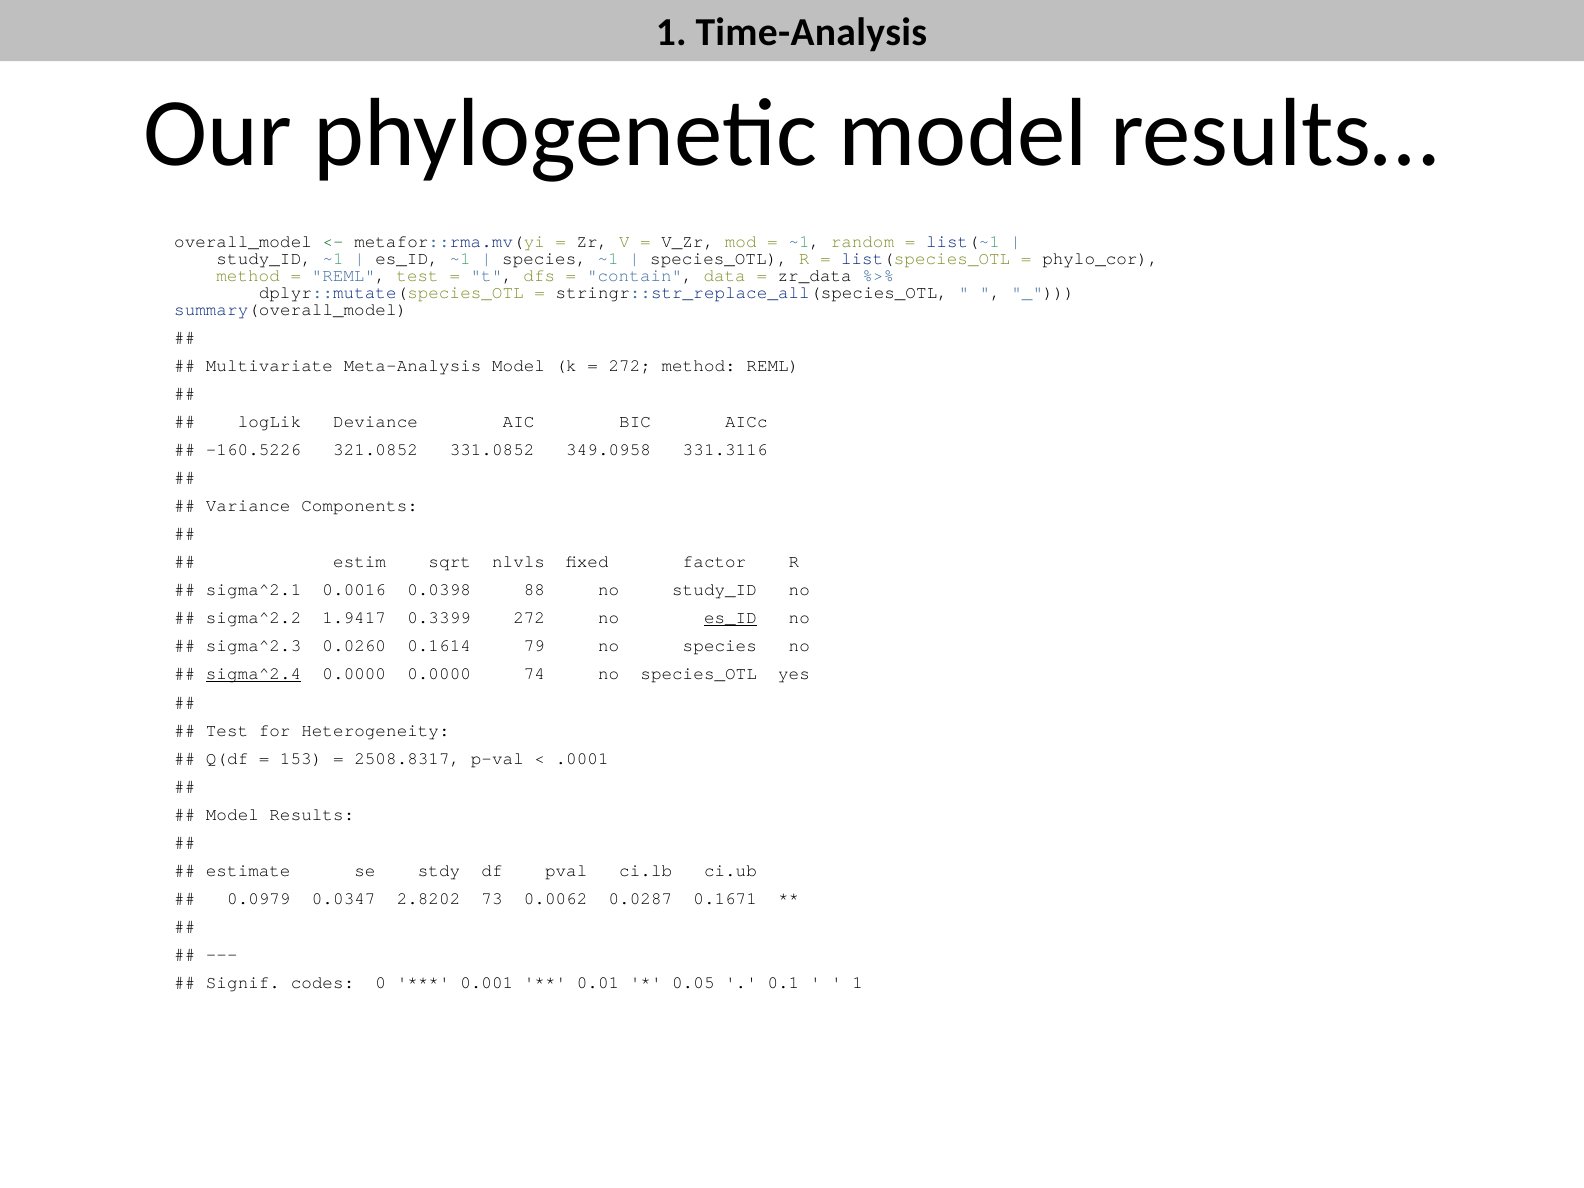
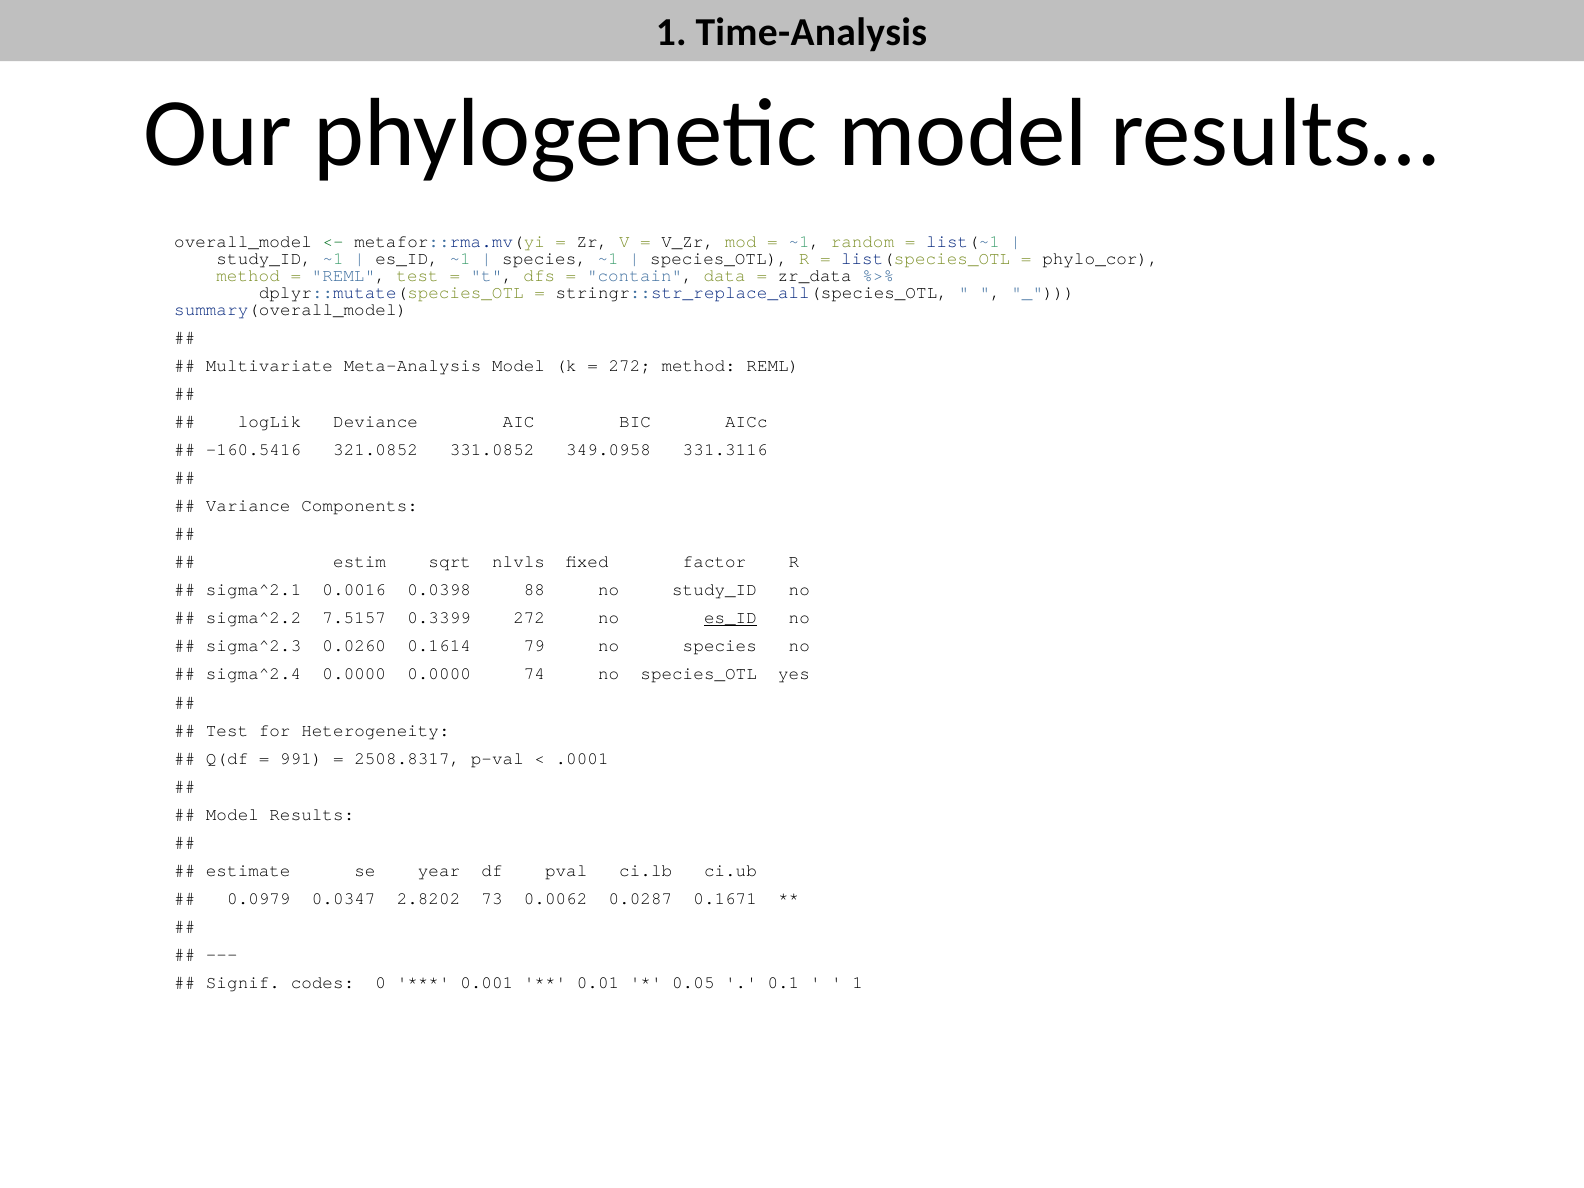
-160.5226: -160.5226 -> -160.5416
1.9417: 1.9417 -> 7.5157
sigma^2.4 underline: present -> none
153: 153 -> 991
stdy: stdy -> year
